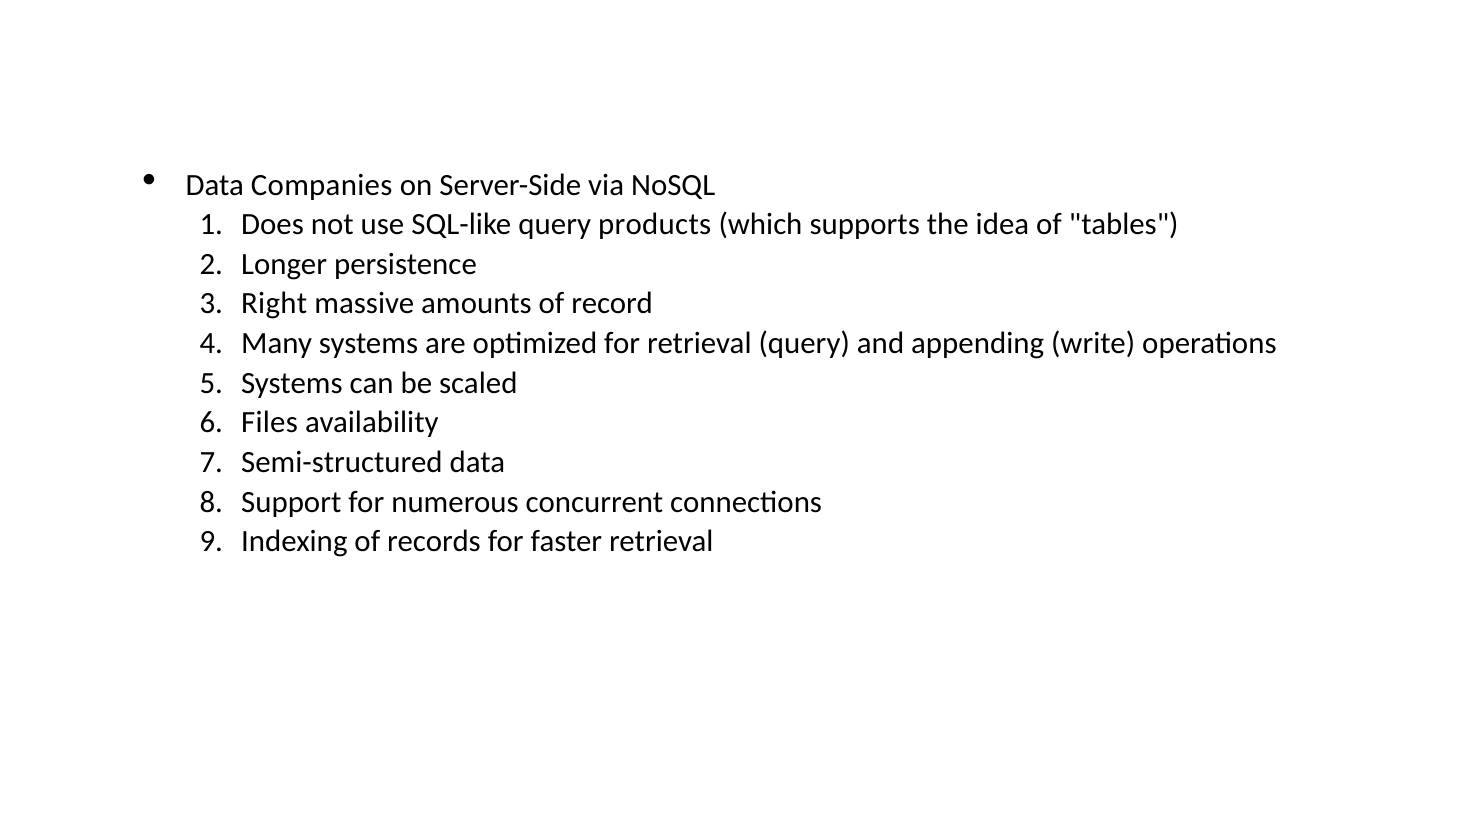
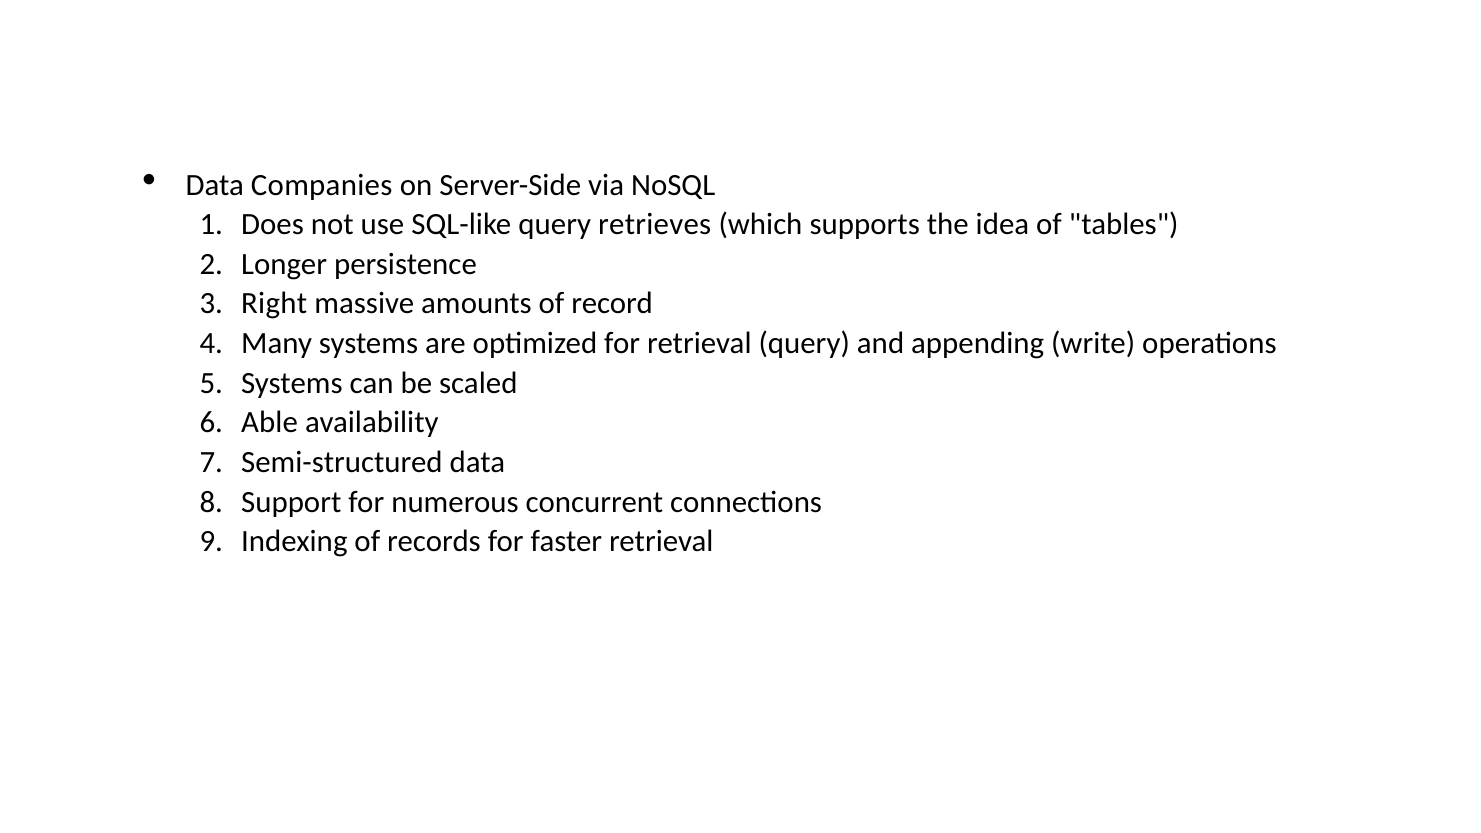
products: products -> retrieves
Files: Files -> Able
